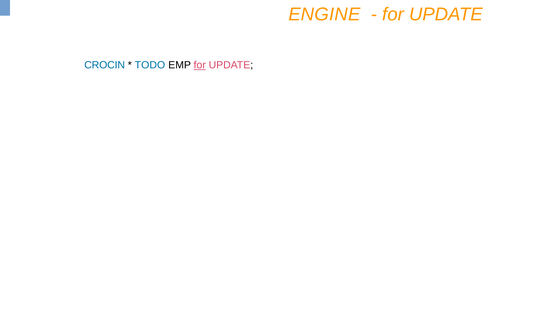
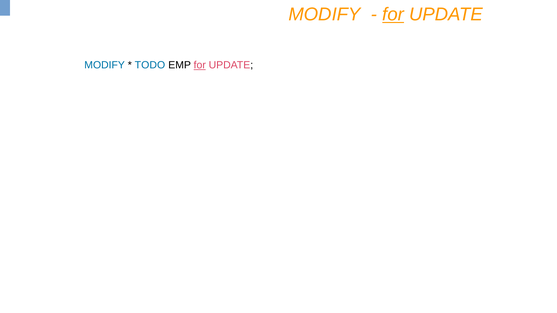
ENGINE at (324, 14): ENGINE -> MODIFY
for at (393, 14) underline: none -> present
CROCIN at (105, 65): CROCIN -> MODIFY
